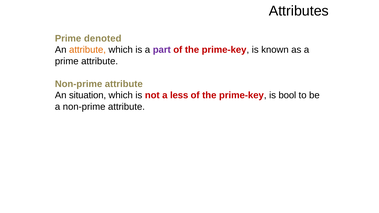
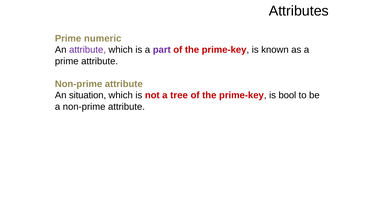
denoted: denoted -> numeric
attribute at (88, 50) colour: orange -> purple
less: less -> tree
